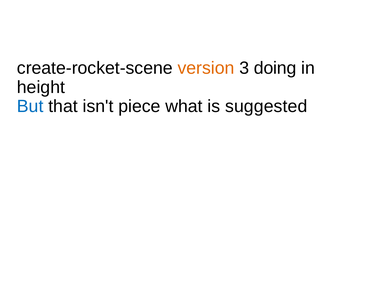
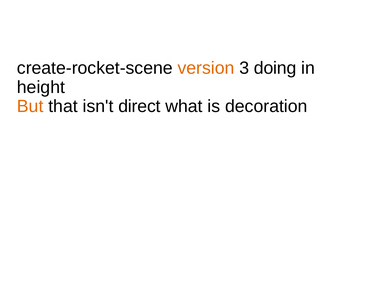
But colour: blue -> orange
piece: piece -> direct
suggested: suggested -> decoration
